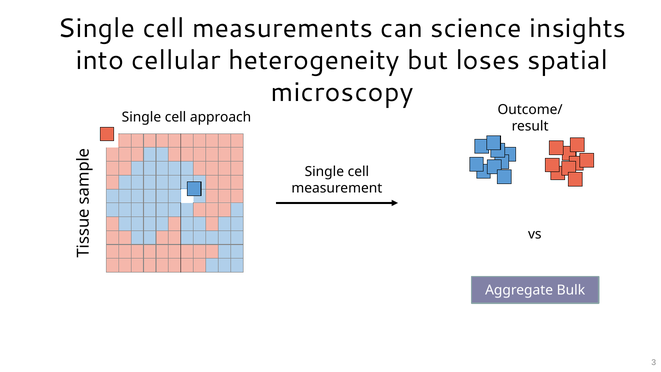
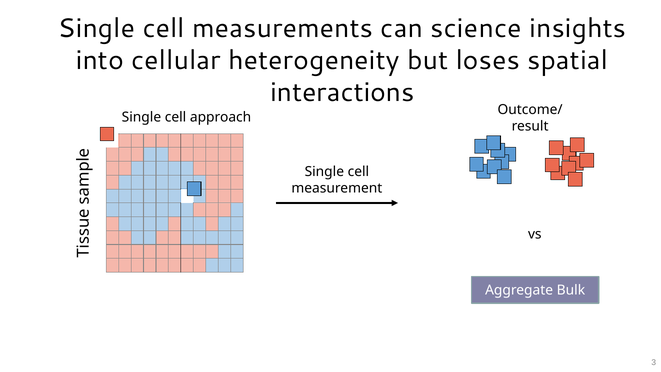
microscopy: microscopy -> interactions
